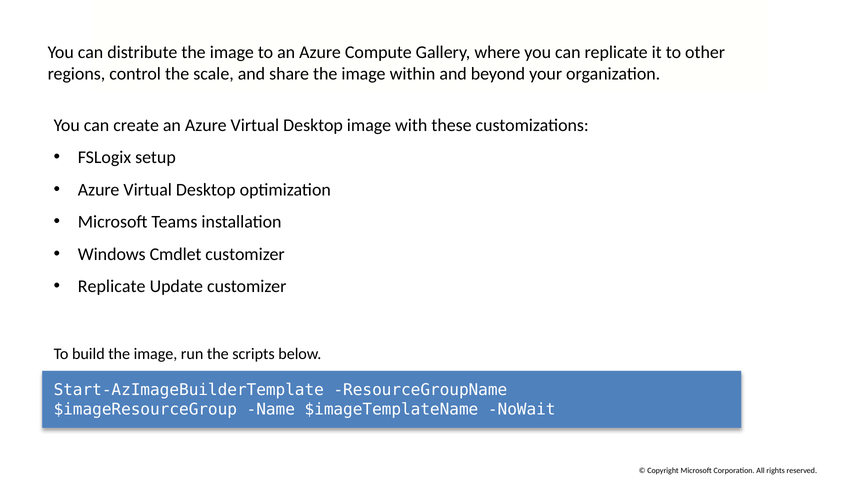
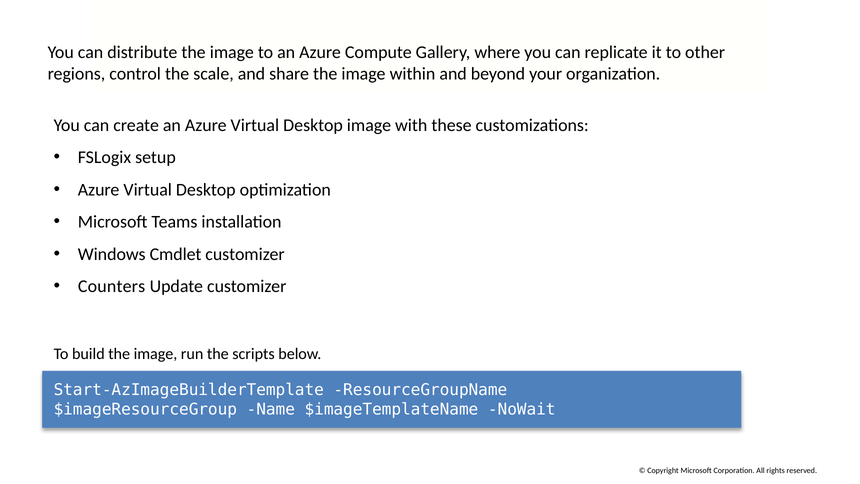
Replicate at (112, 286): Replicate -> Counters
